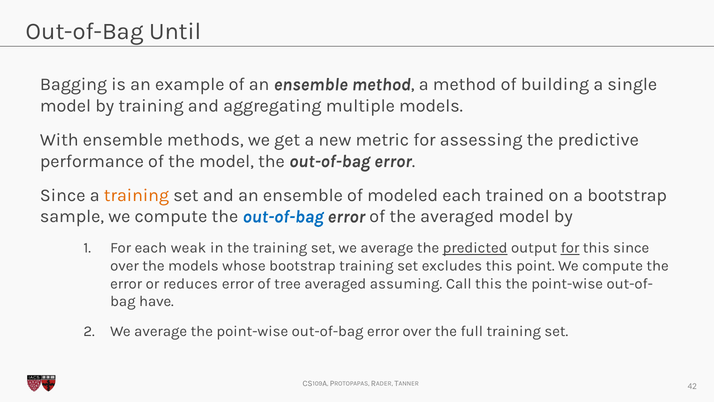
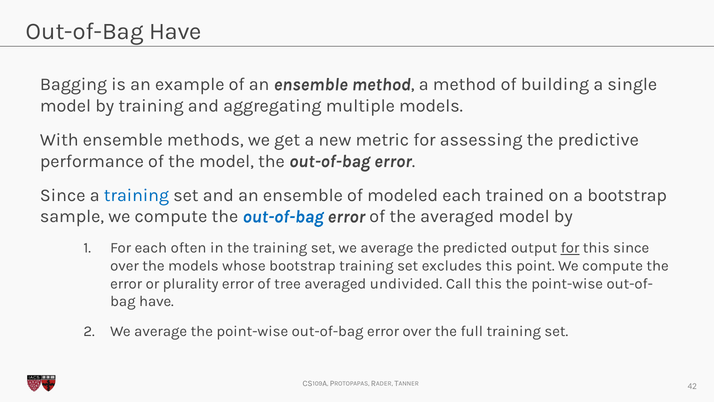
Out-of-Bag Until: Until -> Have
training at (136, 195) colour: orange -> blue
weak: weak -> often
predicted underline: present -> none
reduces: reduces -> plurality
assuming: assuming -> undivided
